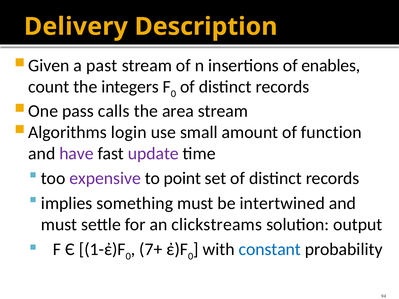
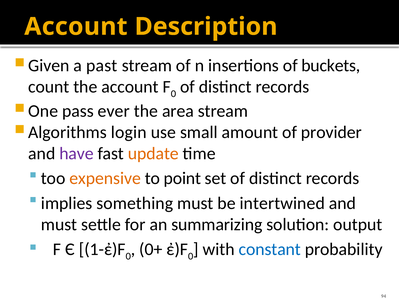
Delivery at (76, 27): Delivery -> Account
enables: enables -> buckets
the integers: integers -> account
calls: calls -> ever
function: function -> provider
update colour: purple -> orange
expensive colour: purple -> orange
clickstreams: clickstreams -> summarizing
7+: 7+ -> 0+
